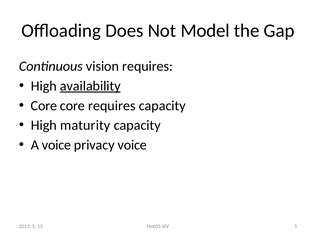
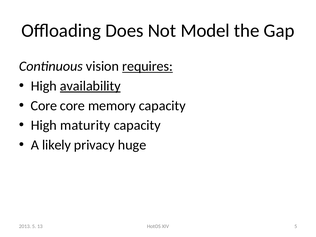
requires at (148, 66) underline: none -> present
core requires: requires -> memory
A voice: voice -> likely
privacy voice: voice -> huge
